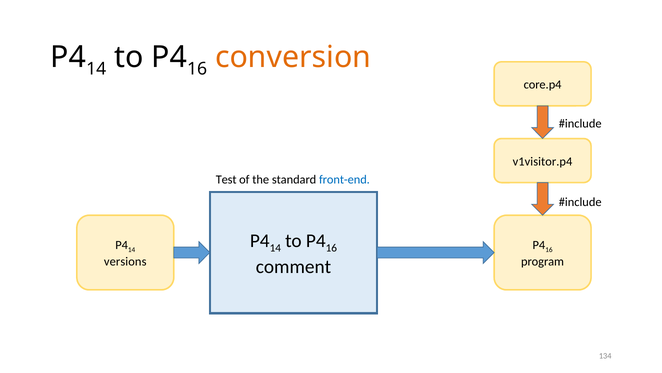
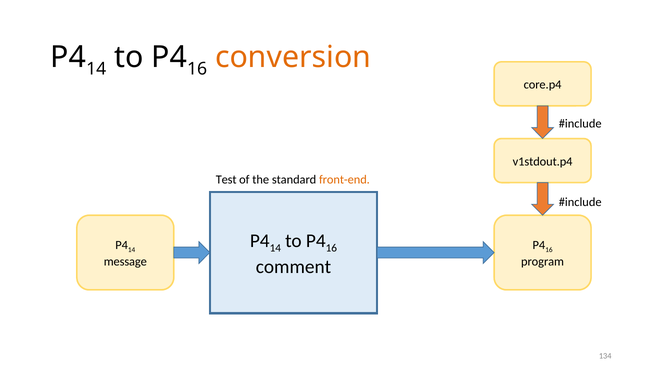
v1visitor.p4: v1visitor.p4 -> v1stdout.p4
front-end colour: blue -> orange
versions: versions -> message
